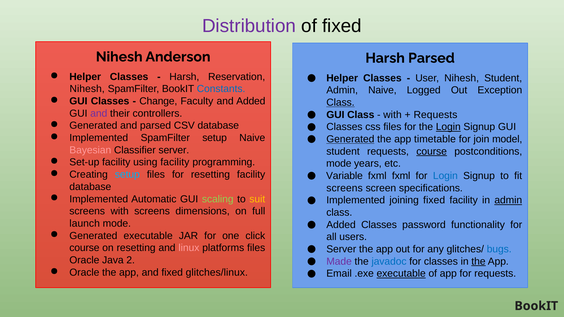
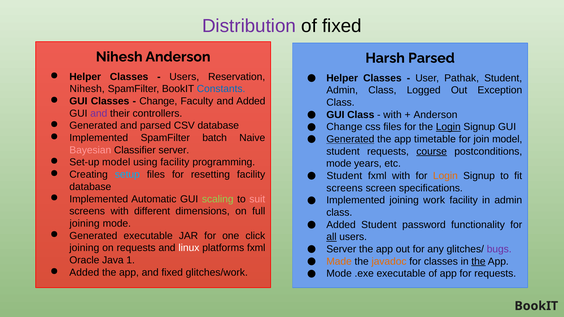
Harsh at (184, 77): Harsh -> Users
User Nihesh: Nihesh -> Pathak
Naive at (382, 90): Naive -> Class
Class at (340, 103) underline: present -> none
Requests at (435, 115): Requests -> Anderson
Classes at (344, 127): Classes -> Change
SpamFilter setup: setup -> batch
Set-up facility: facility -> model
Variable at (344, 176): Variable -> Student
fxml fxml: fxml -> with
Login at (445, 176) colour: blue -> orange
suit colour: yellow -> pink
joining fixed: fixed -> work
admin at (508, 200) underline: present -> none
with screens: screens -> different
launch at (85, 224): launch -> joining
Added Classes: Classes -> Student
all underline: none -> present
course at (84, 248): course -> joining
on resetting: resetting -> requests
linux colour: pink -> white
platforms files: files -> fxml
bugs colour: blue -> purple
2: 2 -> 1
Made colour: purple -> orange
javadoc colour: blue -> orange
Oracle at (84, 273): Oracle -> Added
glitches/linux: glitches/linux -> glitches/work
Email at (339, 274): Email -> Mode
executable at (401, 274) underline: present -> none
